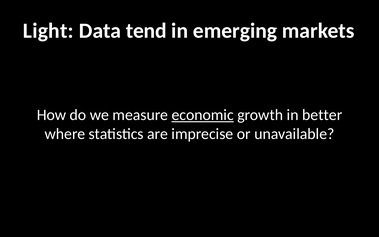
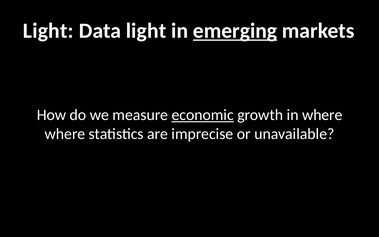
Data tend: tend -> light
emerging underline: none -> present
in better: better -> where
